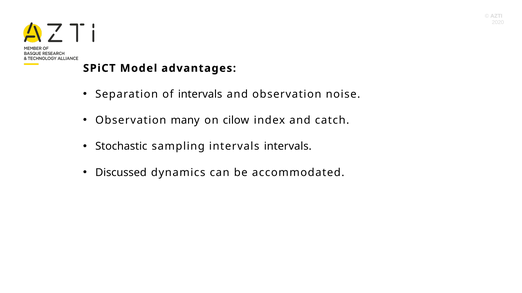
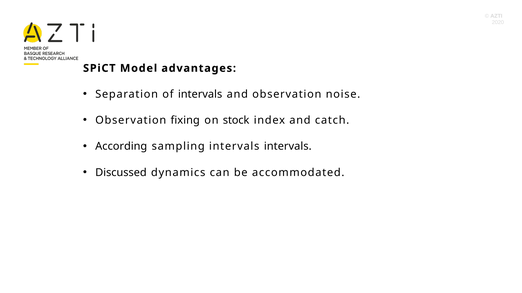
many: many -> fixing
cilow: cilow -> stock
Stochastic: Stochastic -> According
